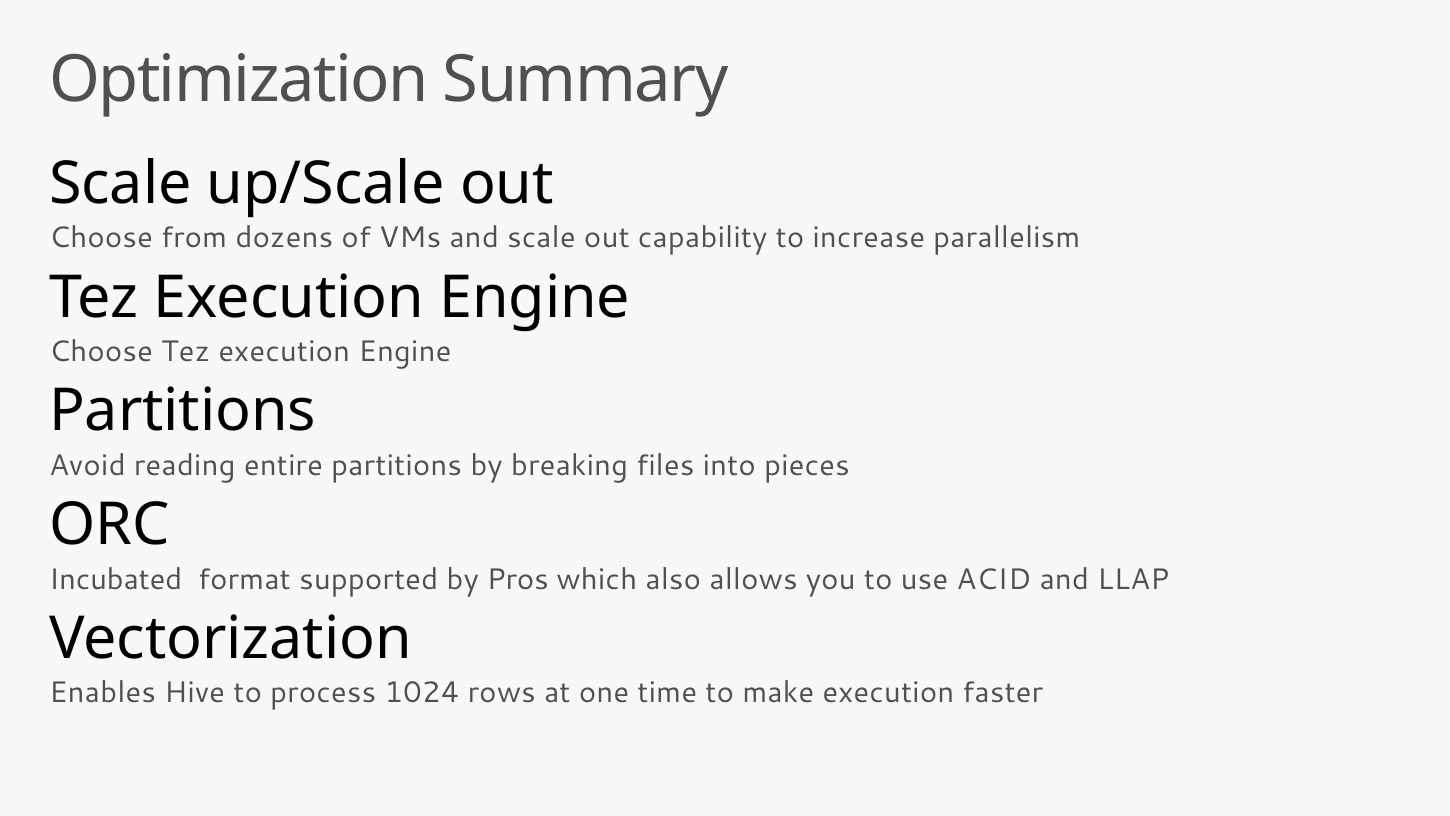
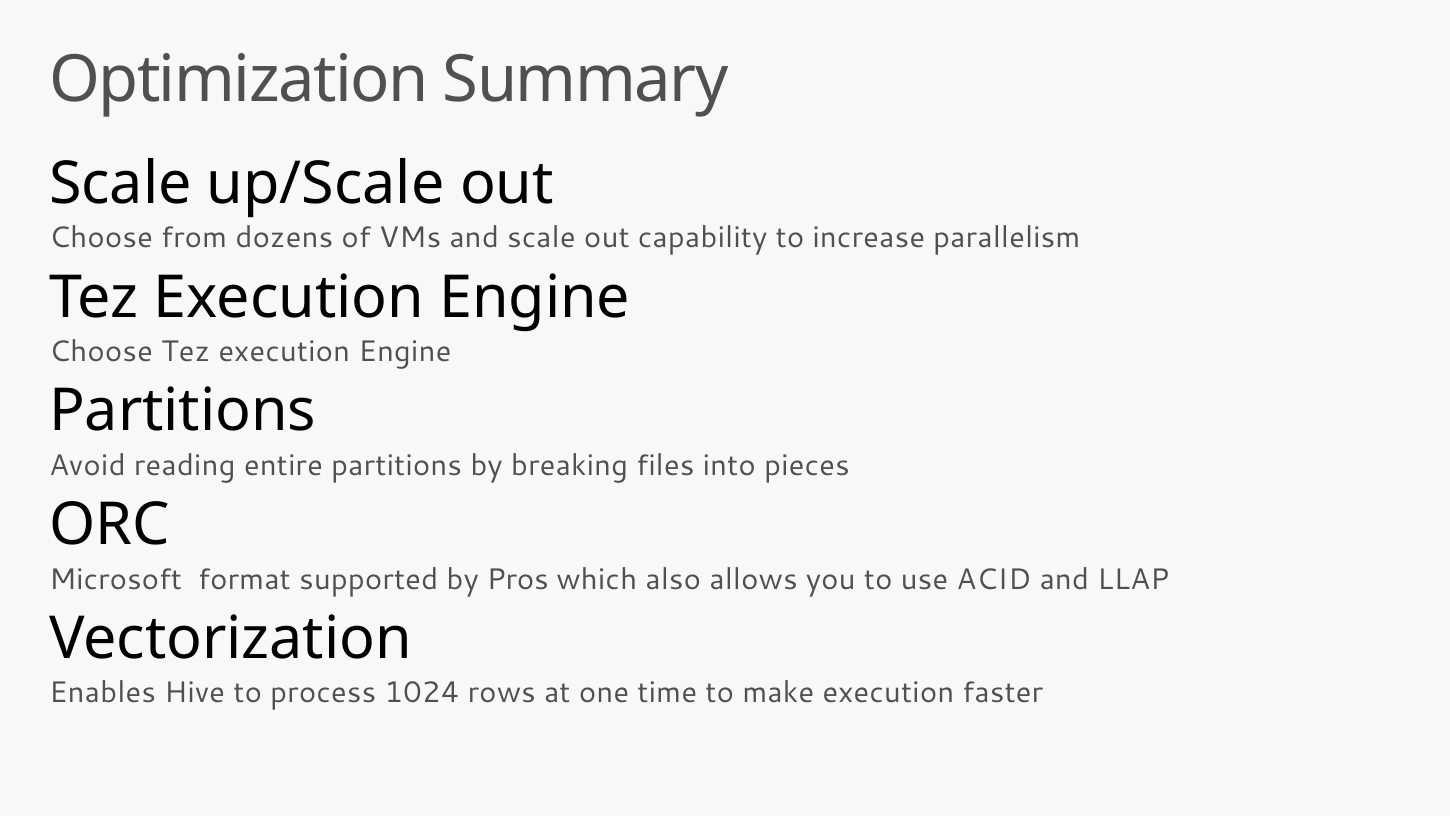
Incubated: Incubated -> Microsoft
